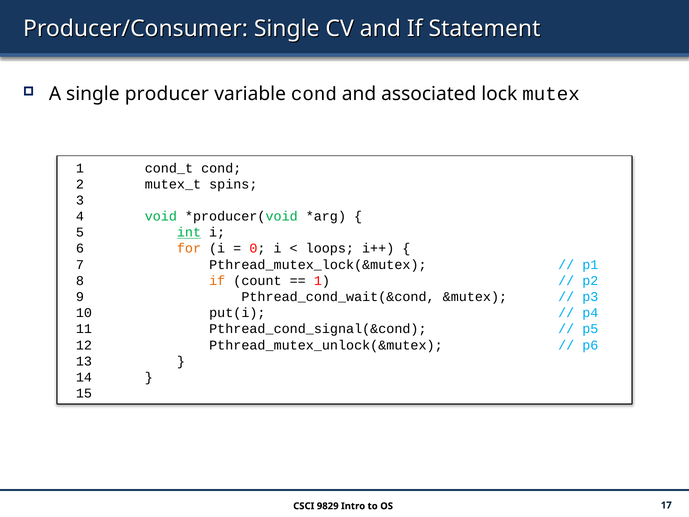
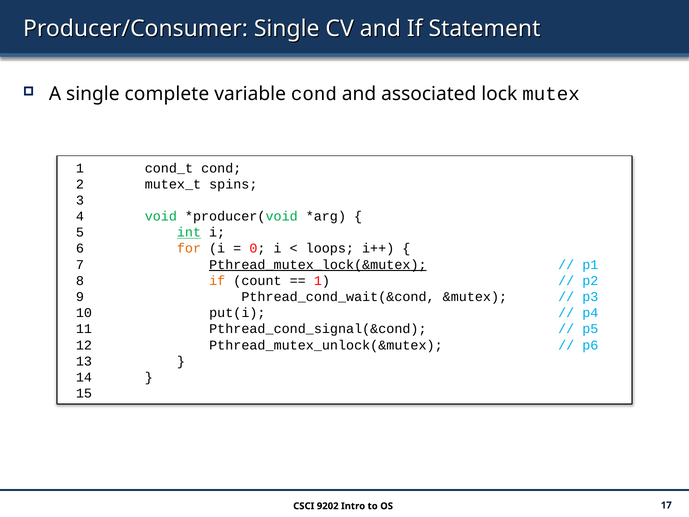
producer: producer -> complete
Pthread_mutex_lock(&mutex underline: none -> present
9829: 9829 -> 9202
